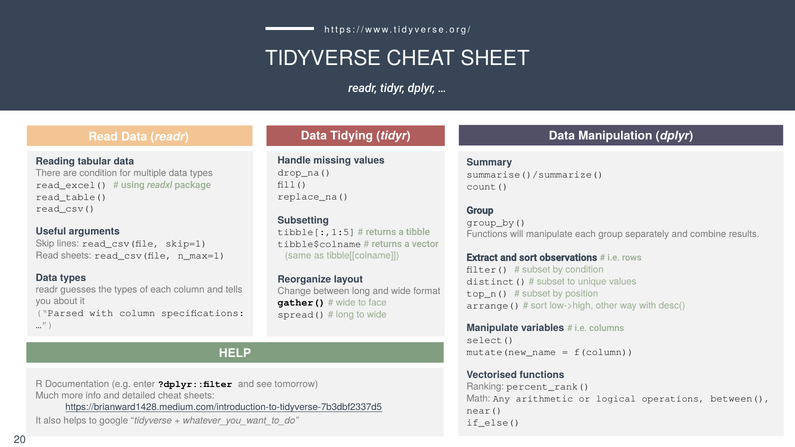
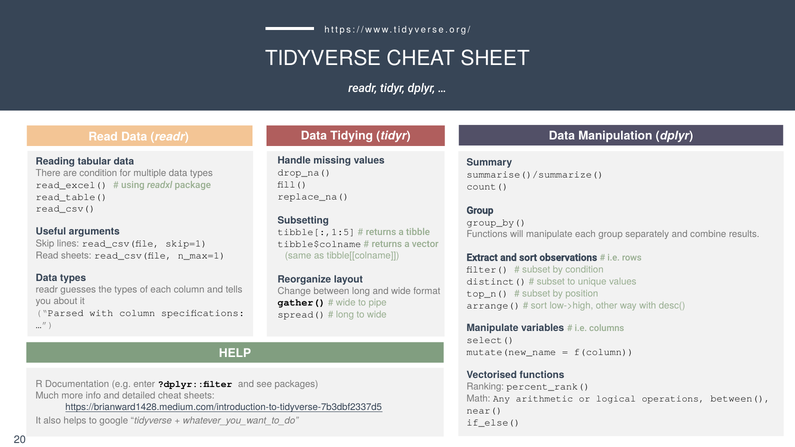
face: face -> pipe
tomorrow: tomorrow -> packages
